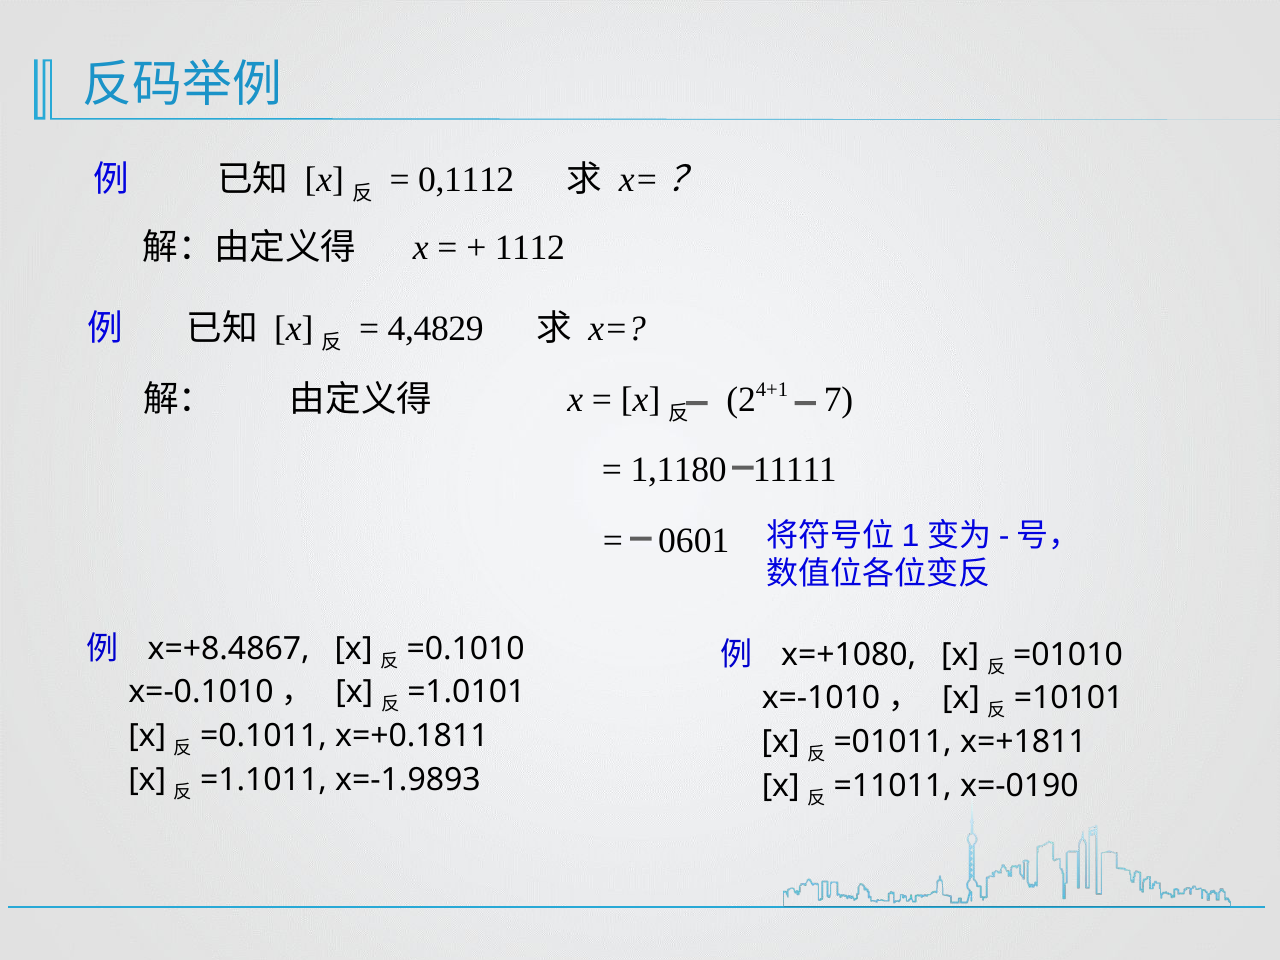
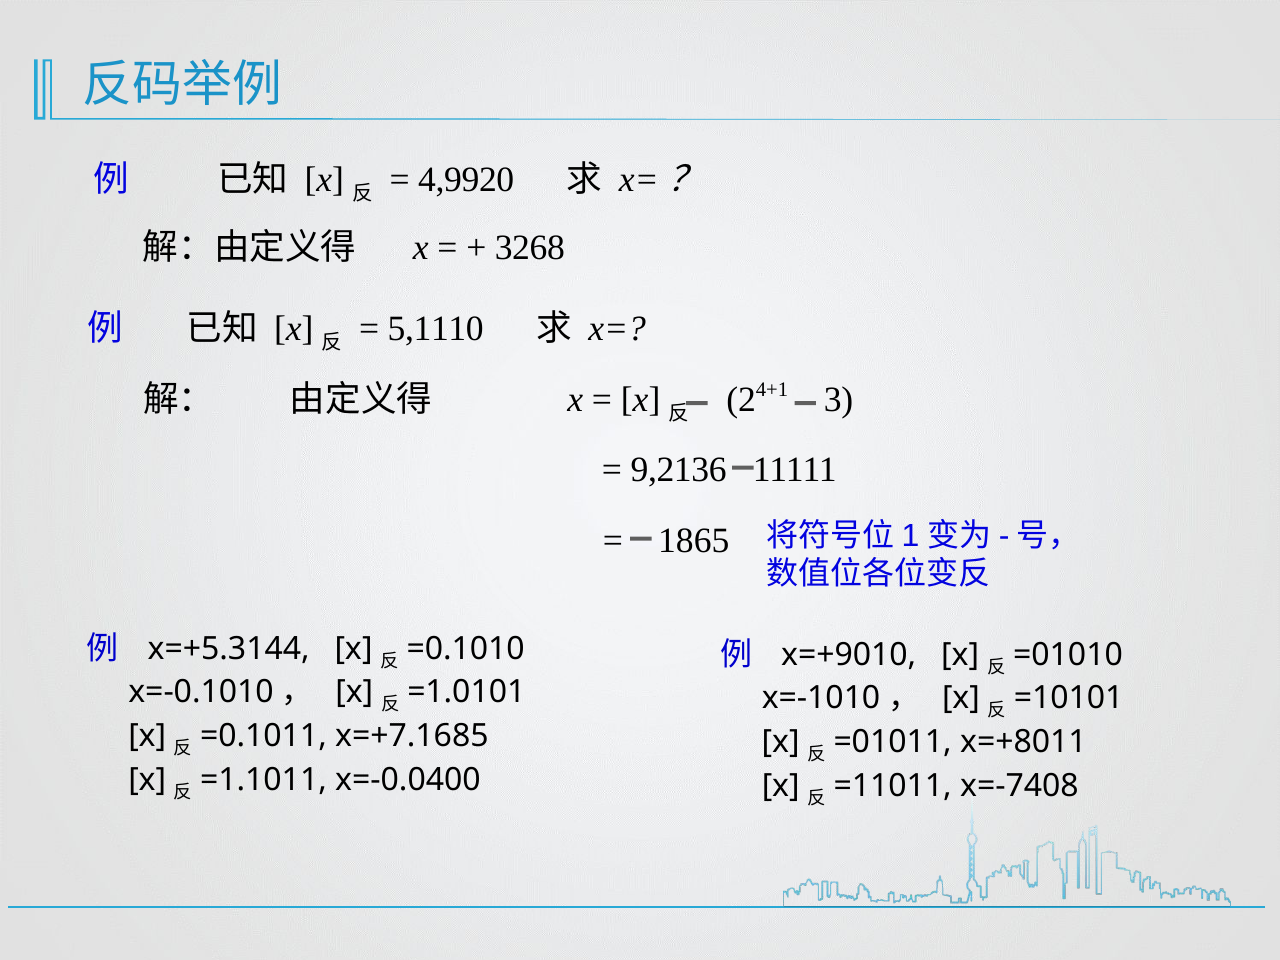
0,1112: 0,1112 -> 4,9920
1112: 1112 -> 3268
4,4829: 4,4829 -> 5,1110
7: 7 -> 3
1,1180: 1,1180 -> 9,2136
0601: 0601 -> 1865
x=+8.4867: x=+8.4867 -> x=+5.3144
x=+1080: x=+1080 -> x=+9010
x=+0.1811: x=+0.1811 -> x=+7.1685
x=+1811: x=+1811 -> x=+8011
x=-1.9893: x=-1.9893 -> x=-0.0400
x=-0190: x=-0190 -> x=-7408
